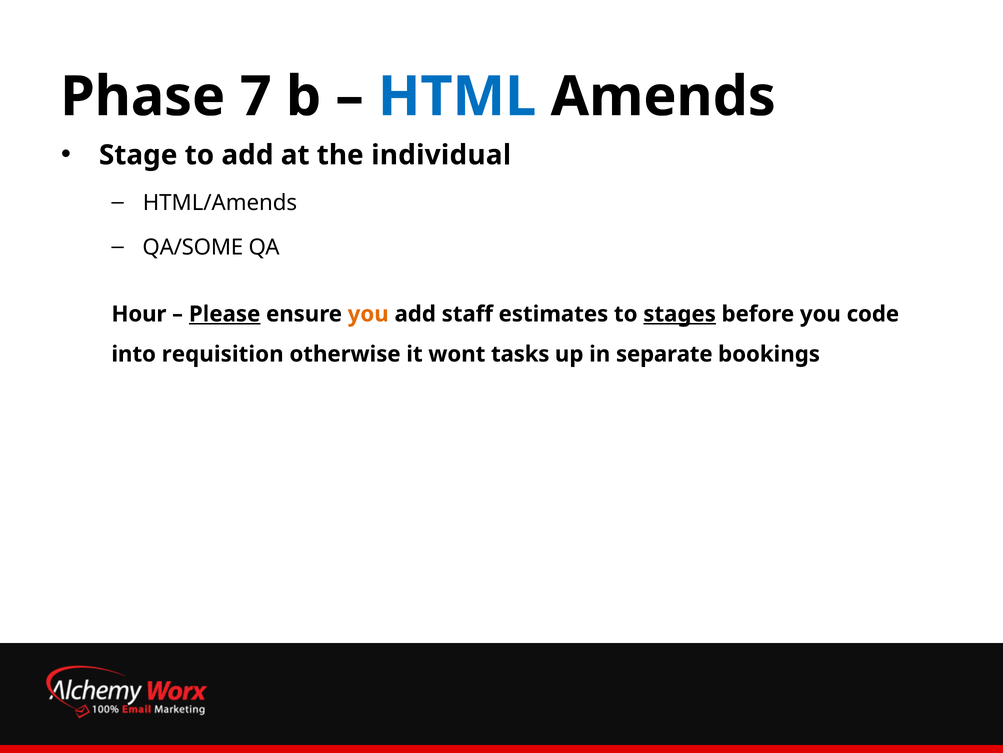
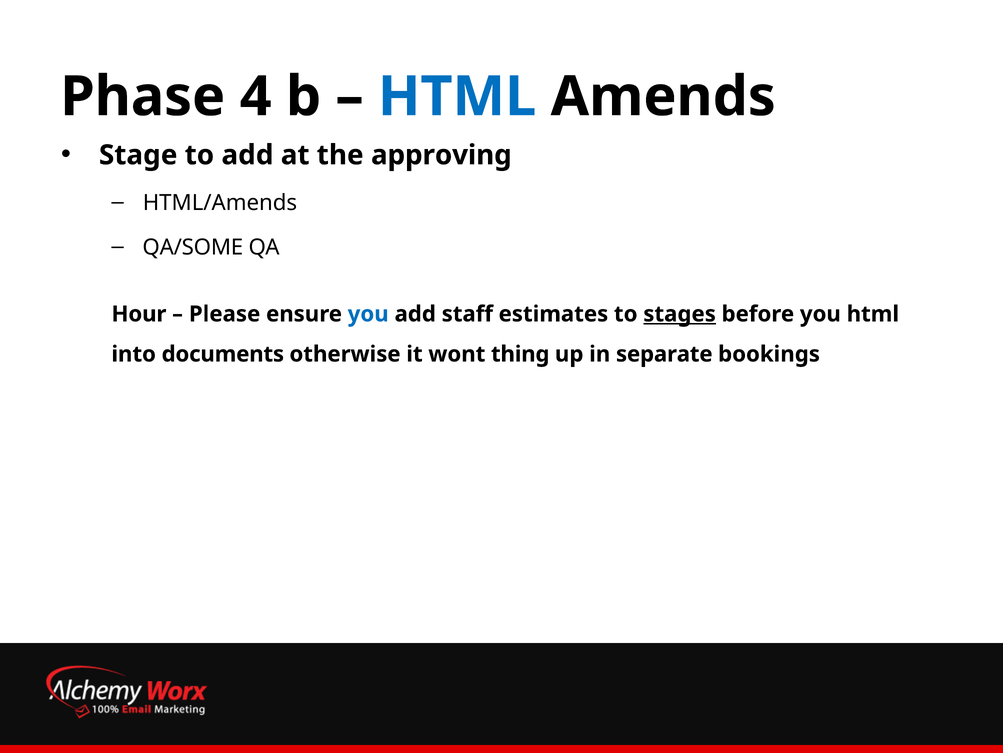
7: 7 -> 4
individual: individual -> approving
Please underline: present -> none
you at (368, 314) colour: orange -> blue
you code: code -> html
requisition: requisition -> documents
tasks: tasks -> thing
